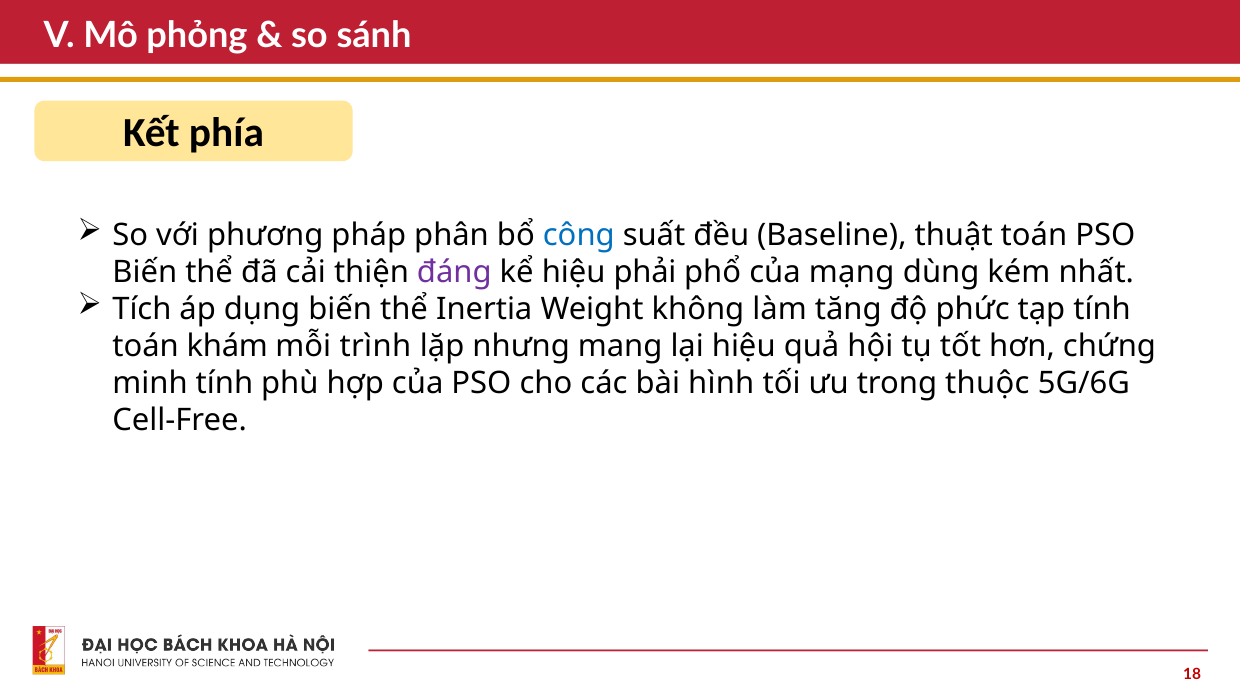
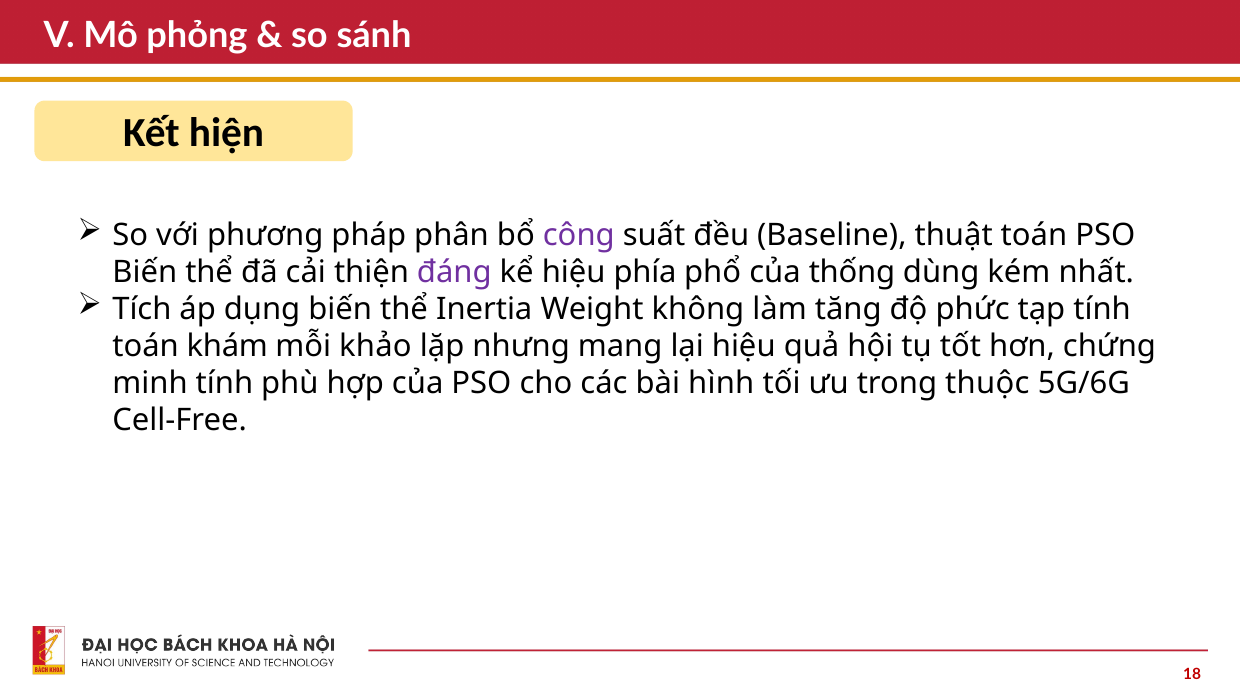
phía: phía -> hiện
công colour: blue -> purple
phải: phải -> phía
mạng: mạng -> thống
trình: trình -> khảo
